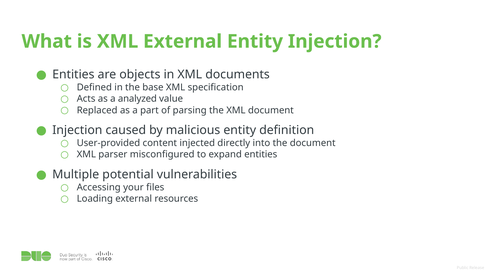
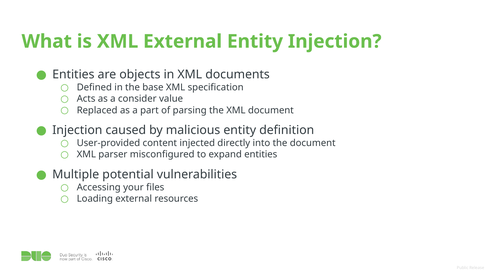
analyzed: analyzed -> consider
